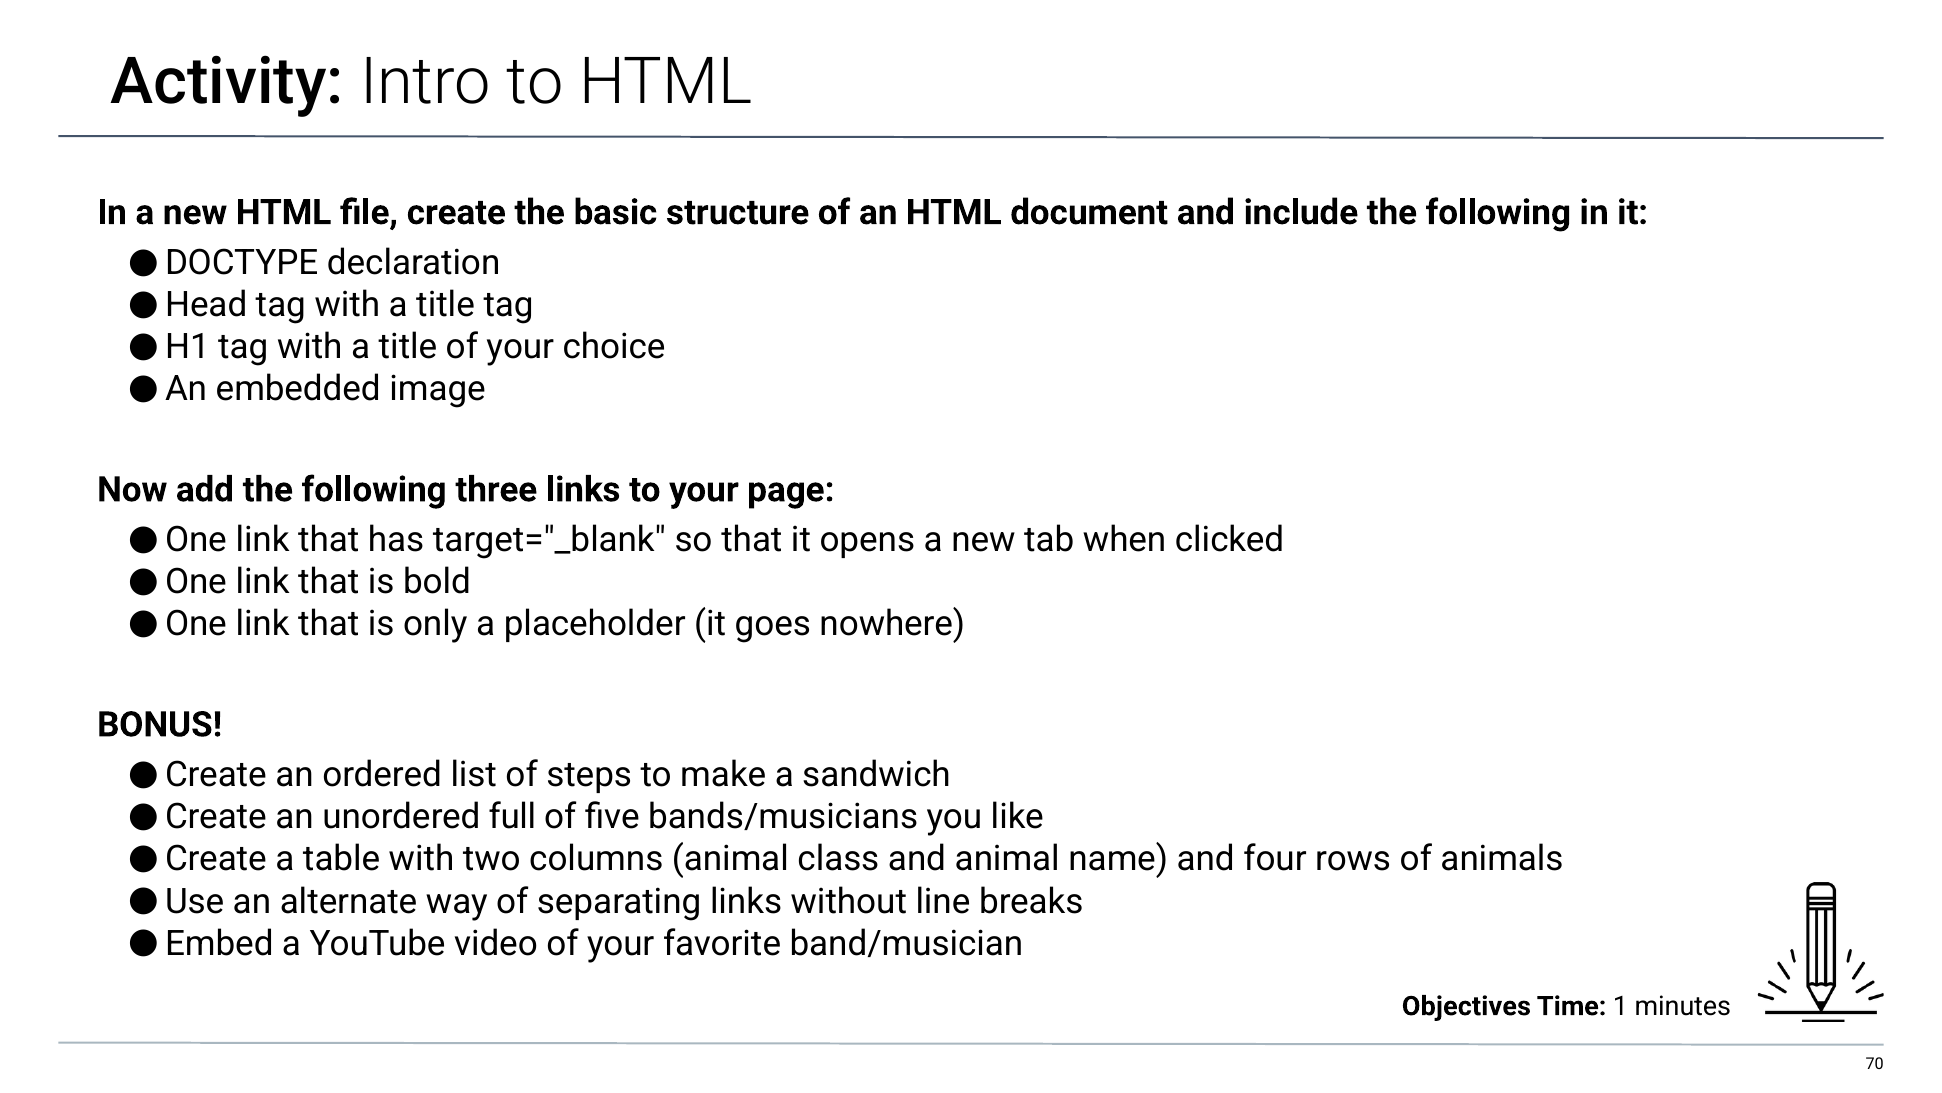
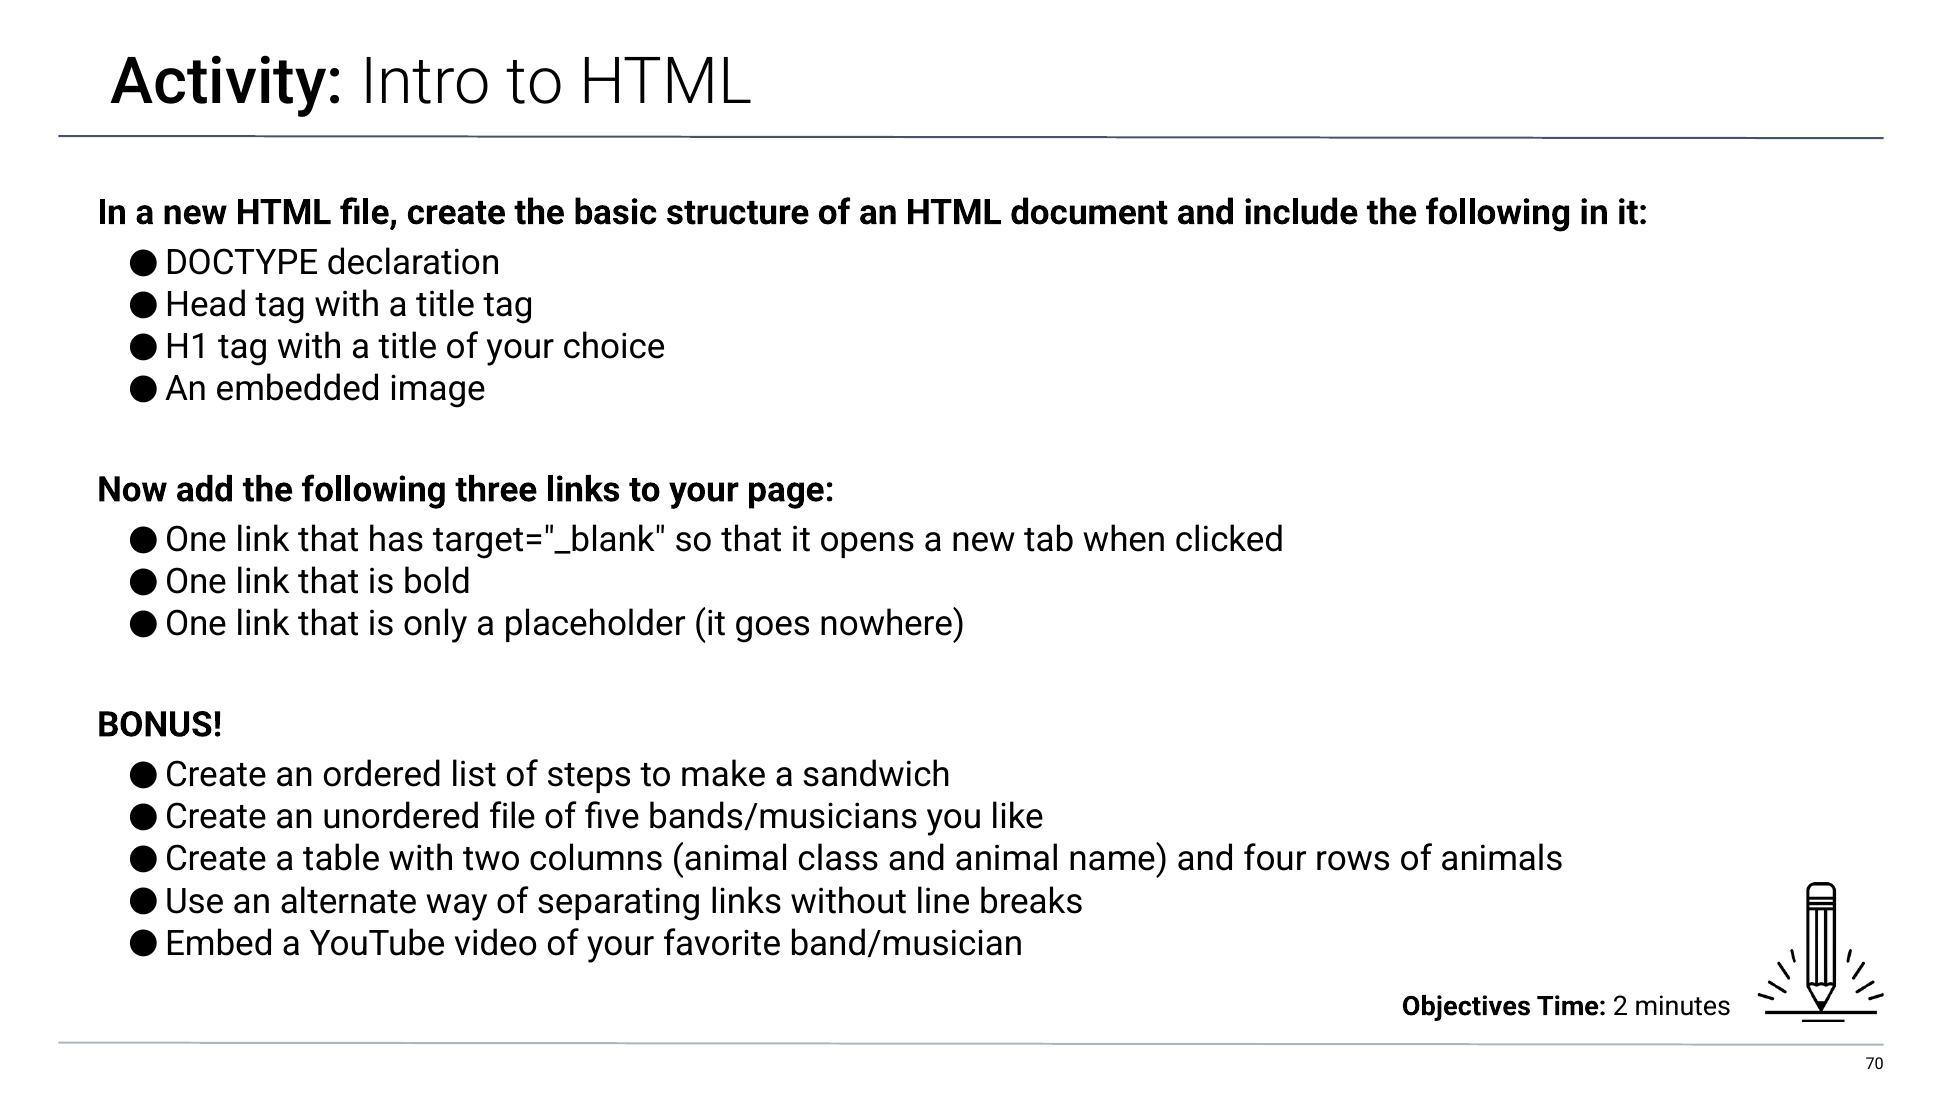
unordered full: full -> file
1: 1 -> 2
